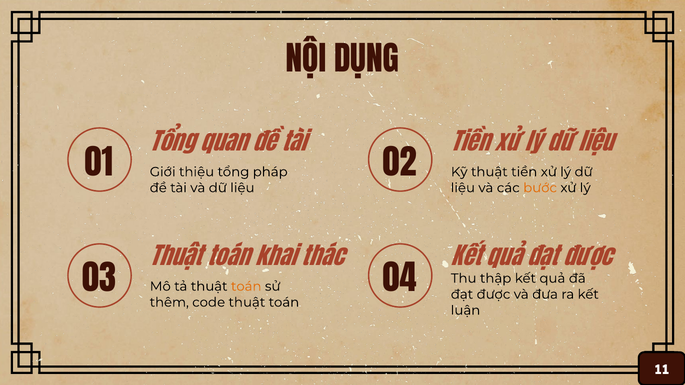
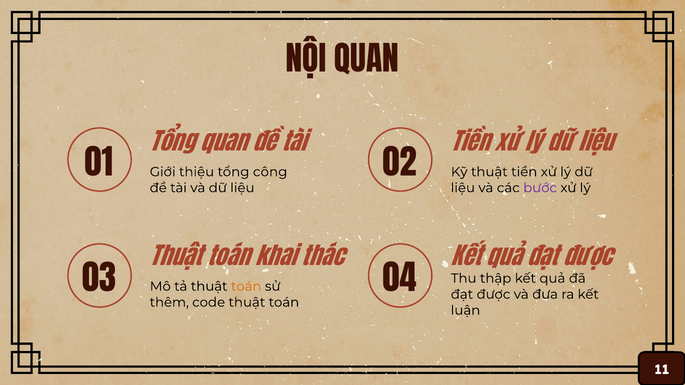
NỘI DỤNG: DỤNG -> QUAN
pháp: pháp -> công
bước colour: orange -> purple
